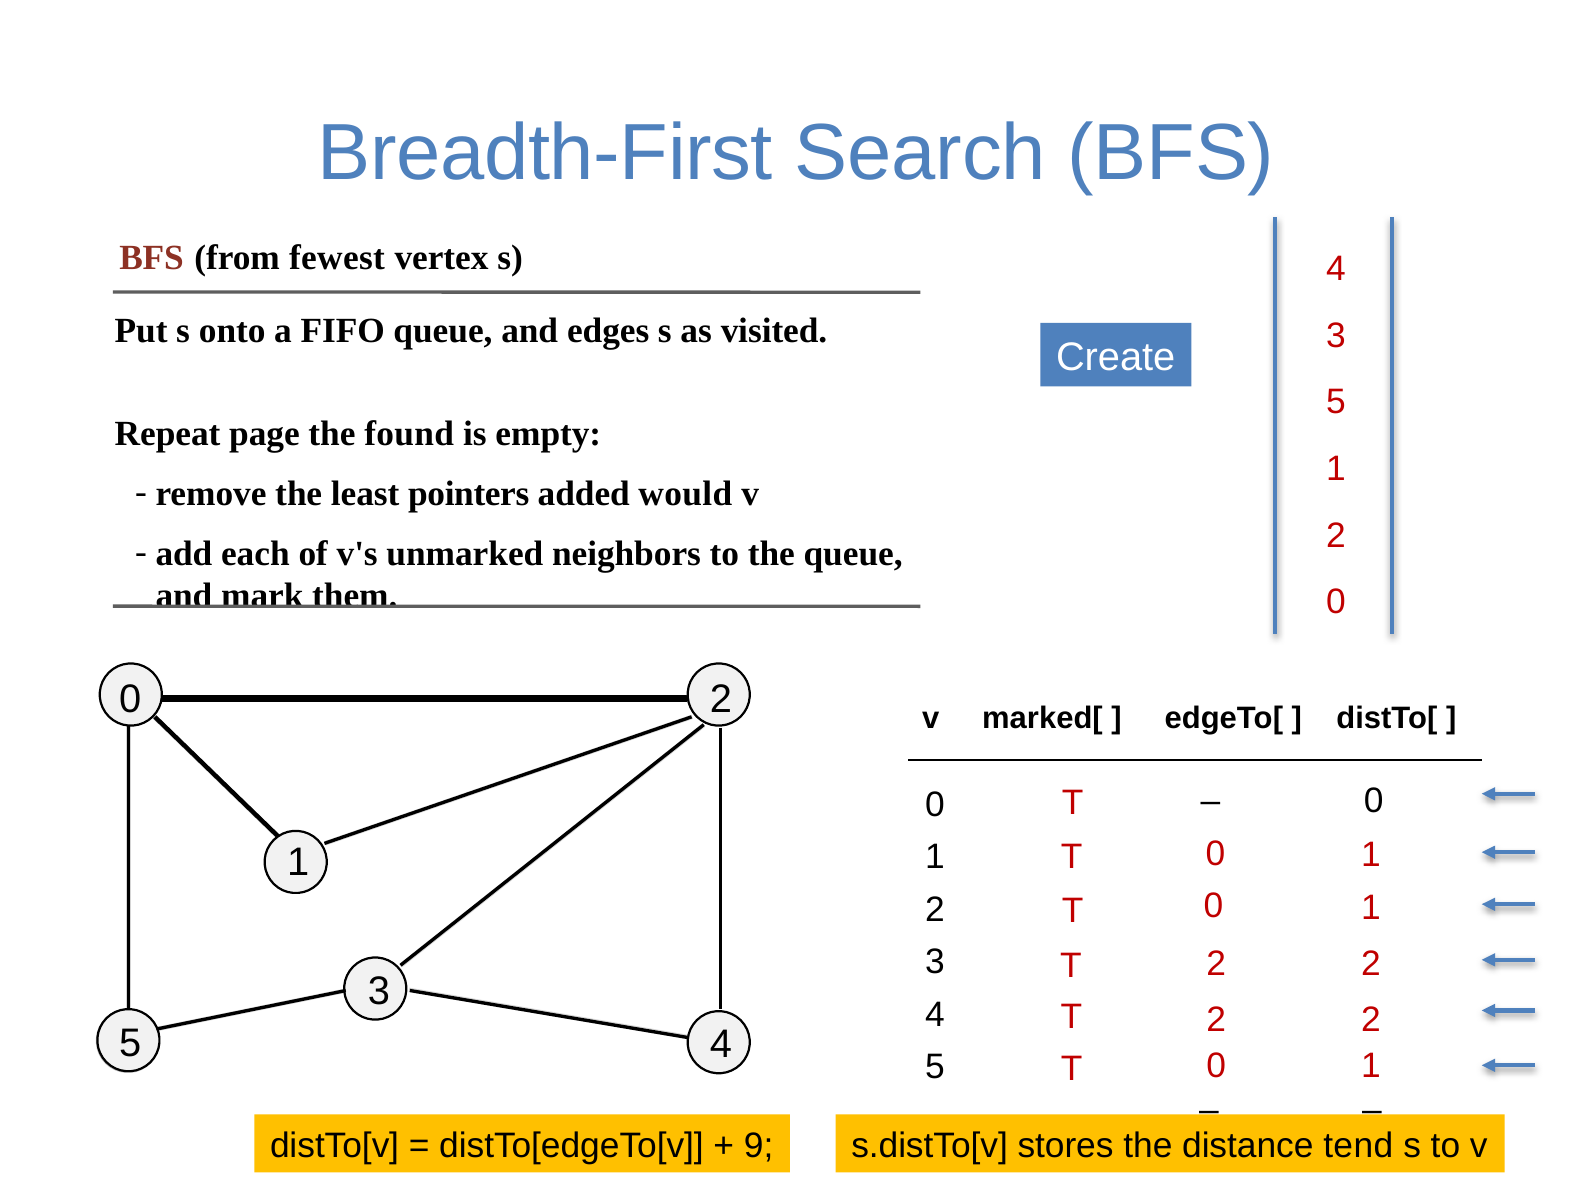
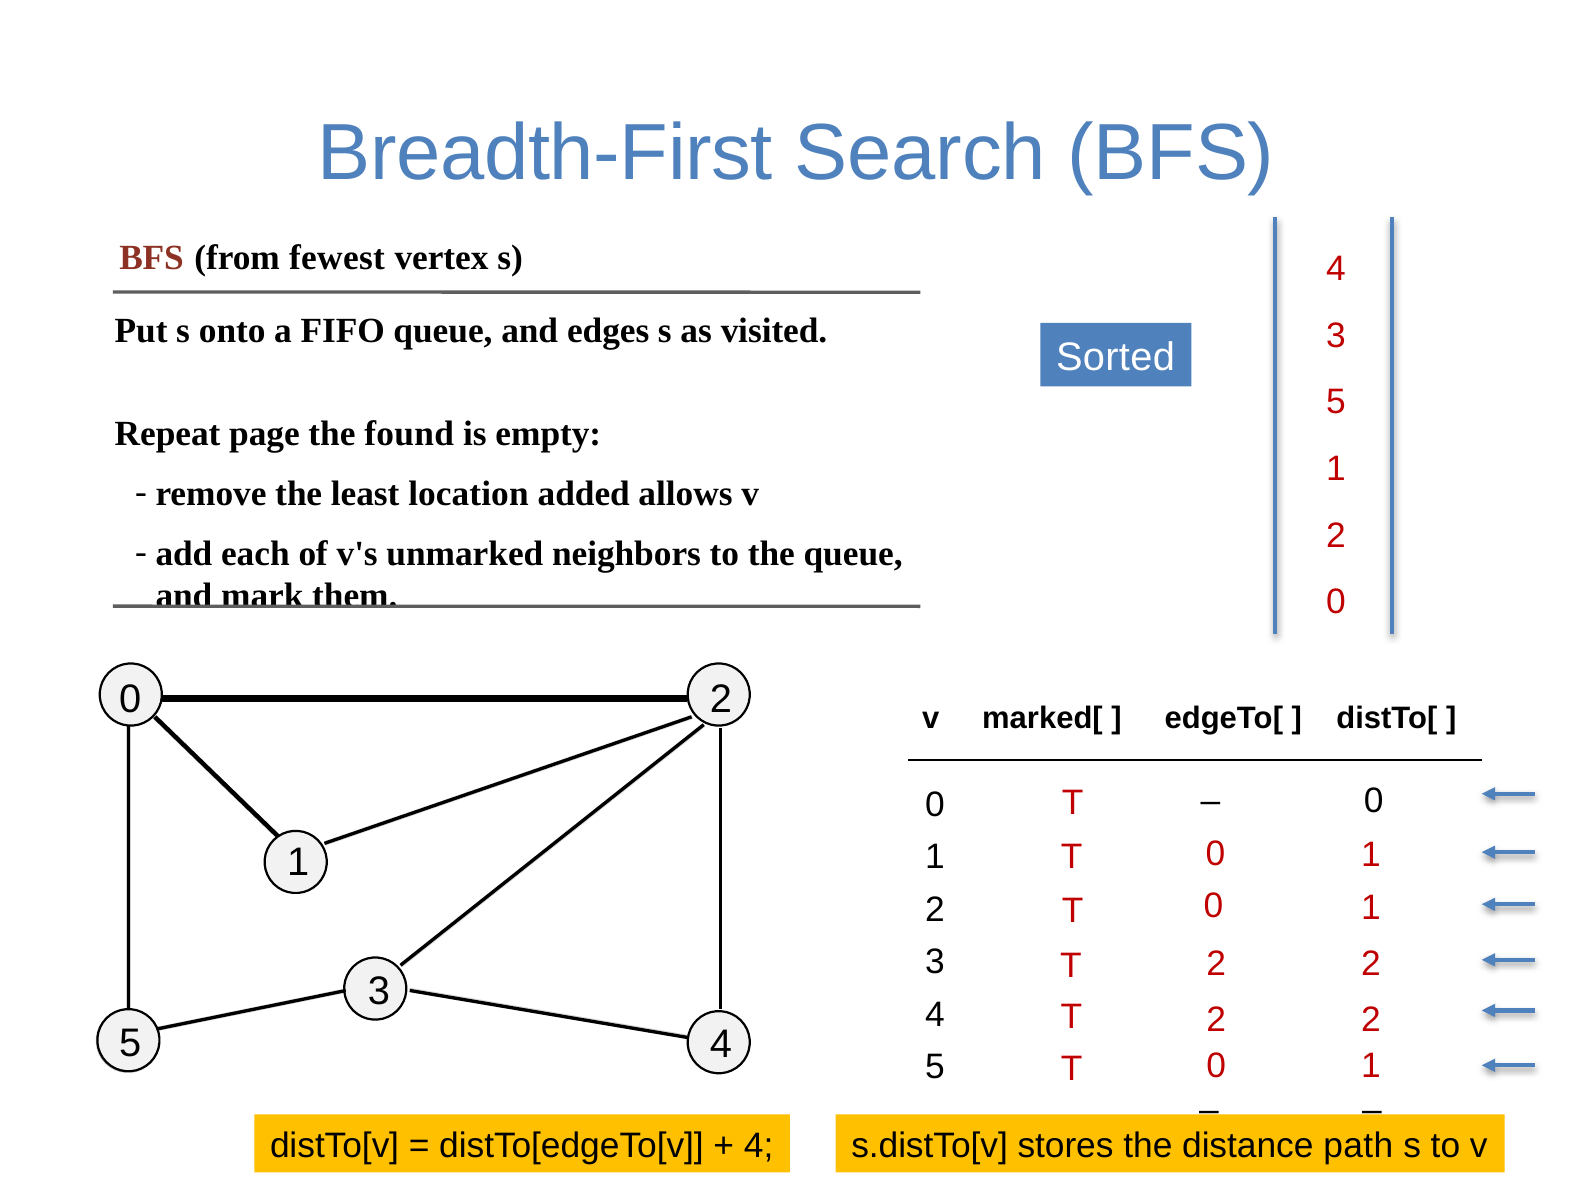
Create: Create -> Sorted
pointers: pointers -> location
would: would -> allows
9 at (759, 1146): 9 -> 4
tend: tend -> path
